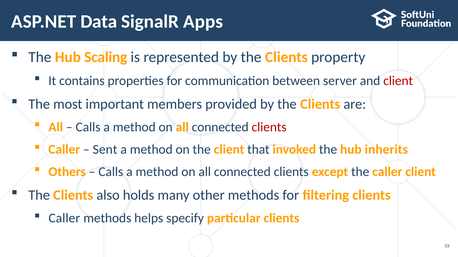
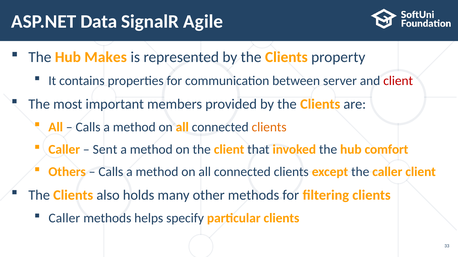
Apps: Apps -> Agile
Scaling: Scaling -> Makes
clients at (269, 127) colour: red -> orange
inherits: inherits -> comfort
